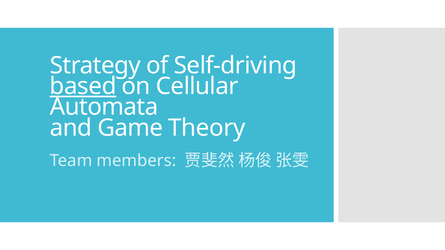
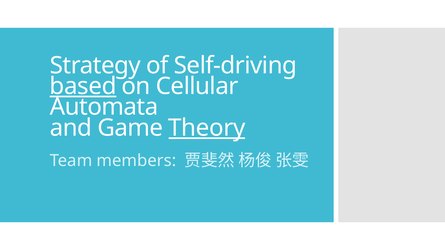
Theory underline: none -> present
